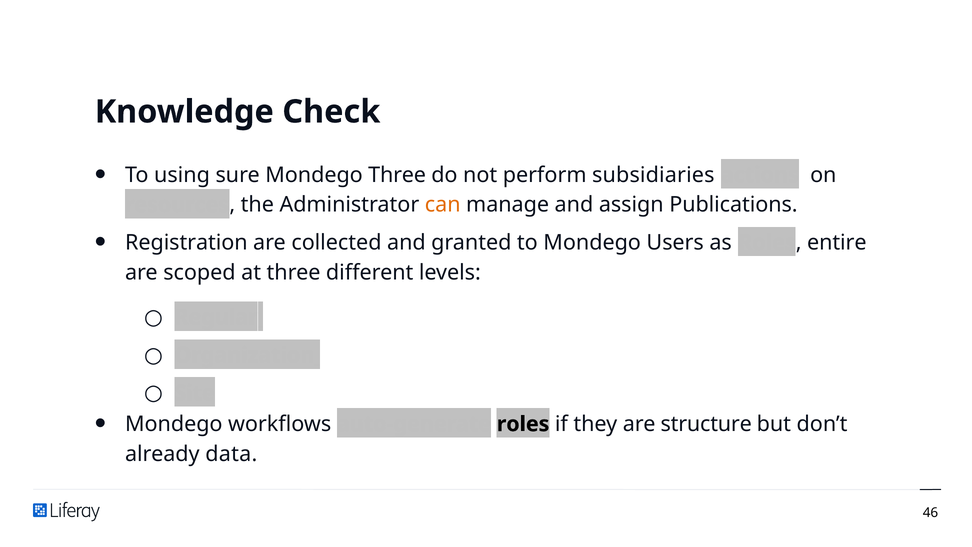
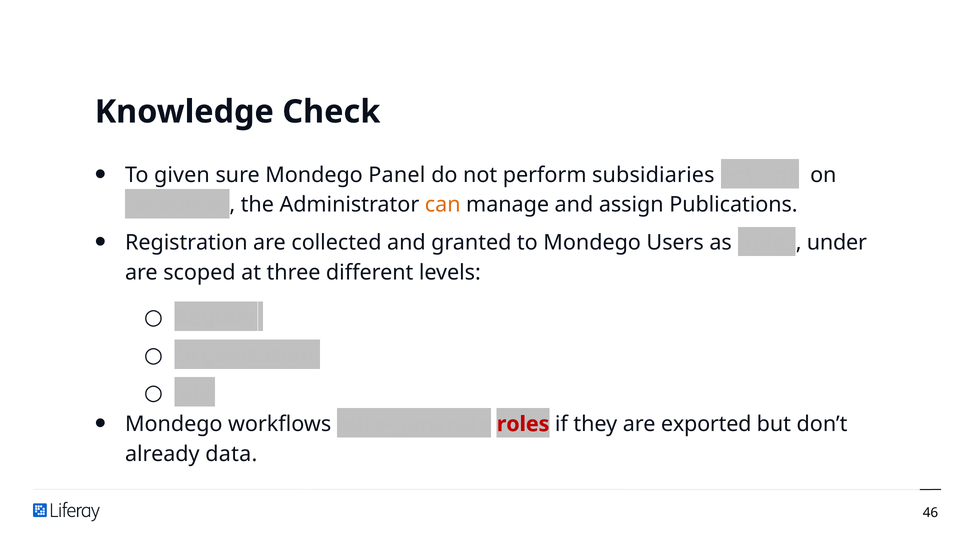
using: using -> given
Mondego Three: Three -> Panel
entire: entire -> under
roles at (523, 424) colour: black -> red
structure: structure -> exported
